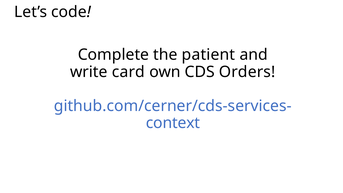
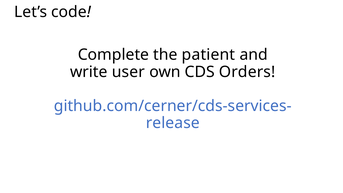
card: card -> user
context: context -> release
